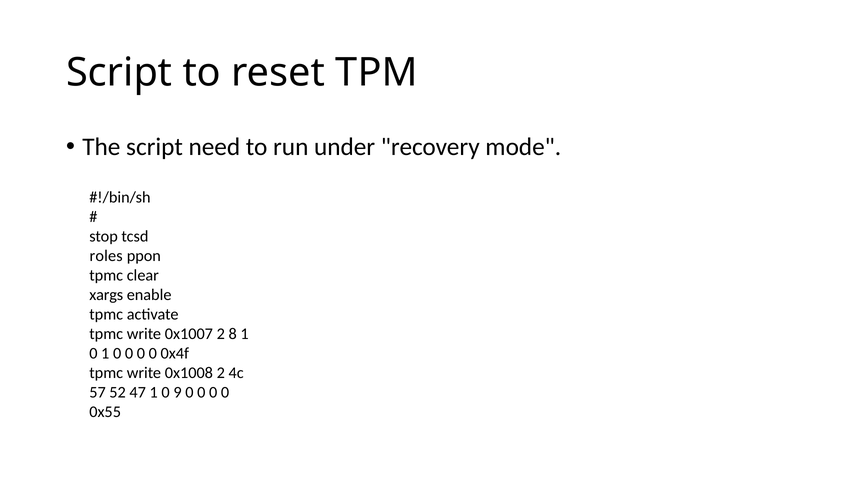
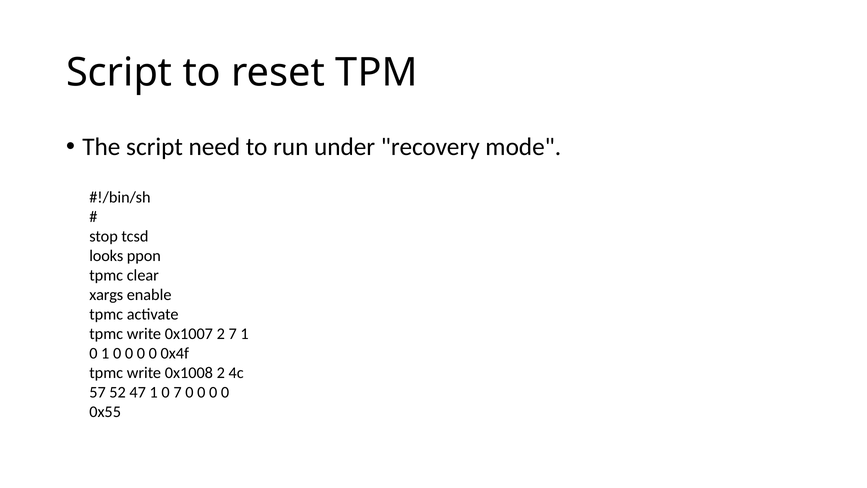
roles: roles -> looks
2 8: 8 -> 7
0 9: 9 -> 7
